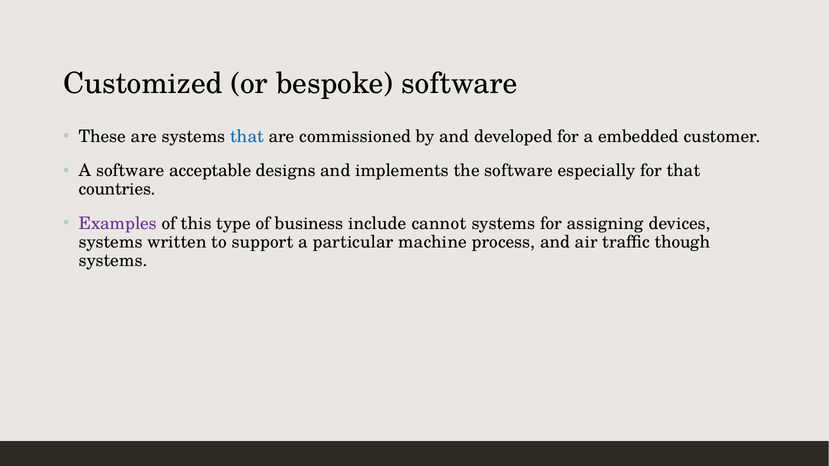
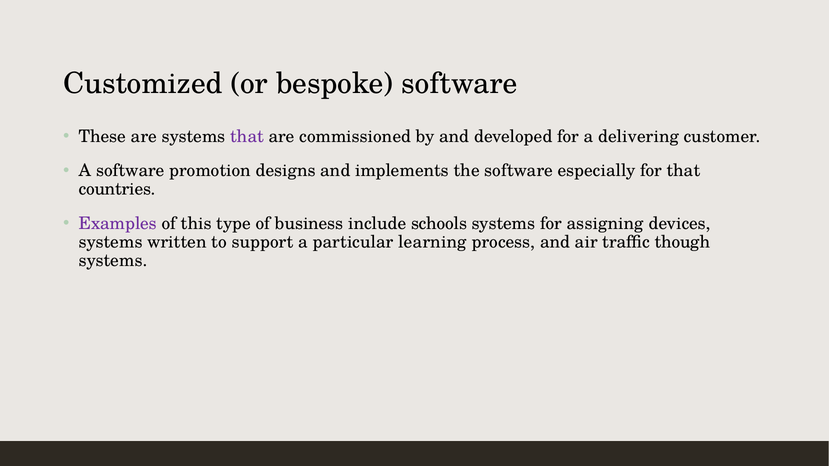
that at (247, 136) colour: blue -> purple
embedded: embedded -> delivering
acceptable: acceptable -> promotion
cannot: cannot -> schools
machine: machine -> learning
